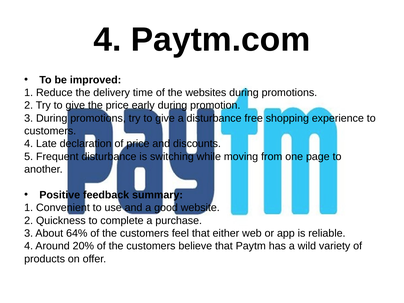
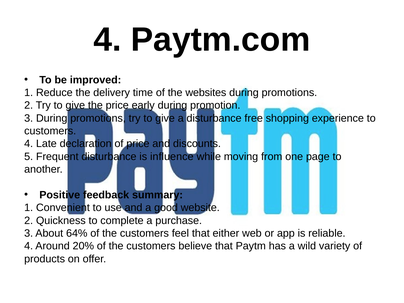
switching: switching -> influence
